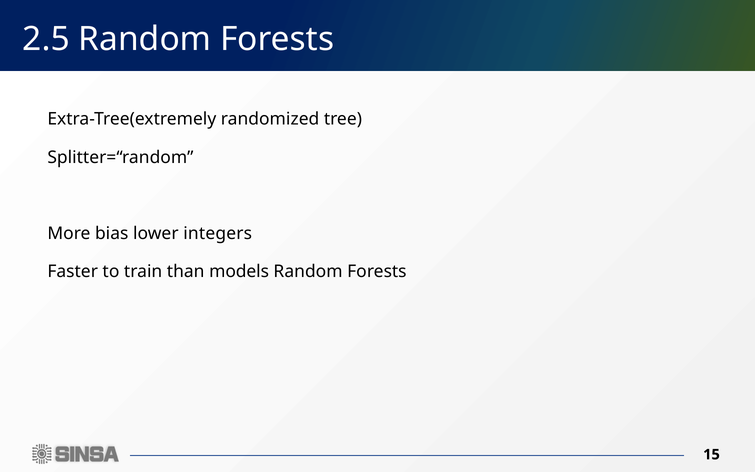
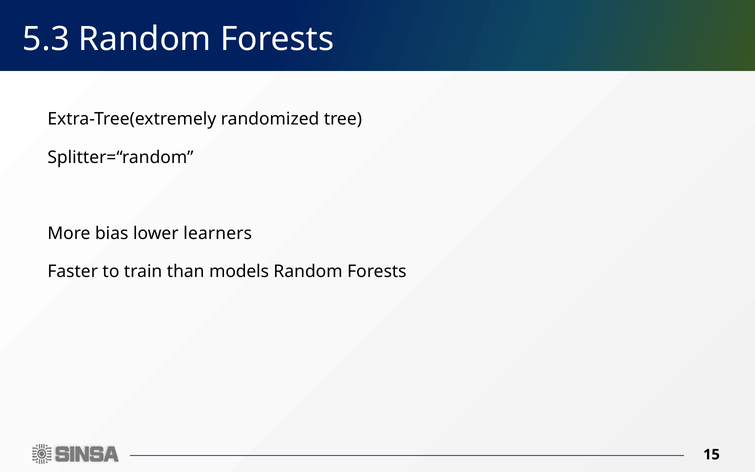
2.5: 2.5 -> 5.3
integers: integers -> learners
